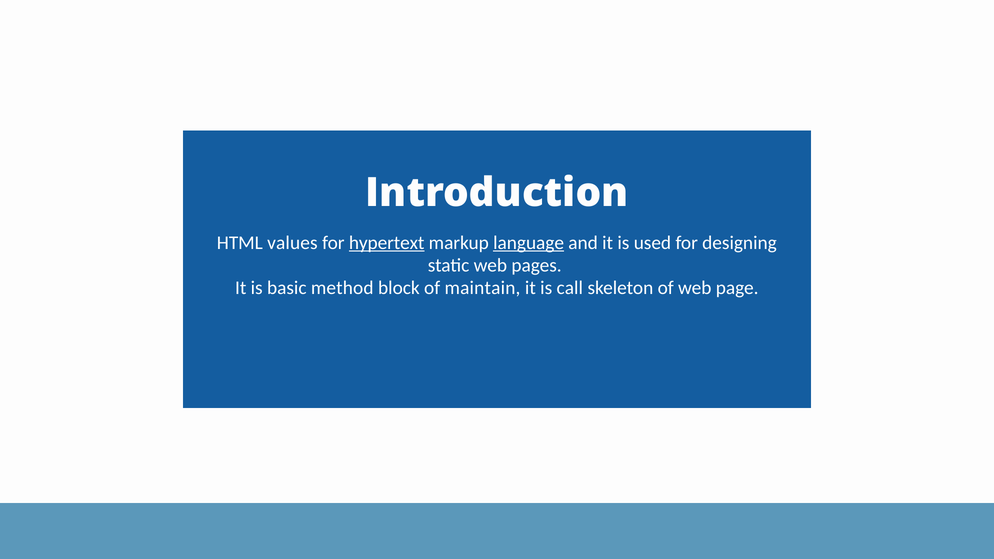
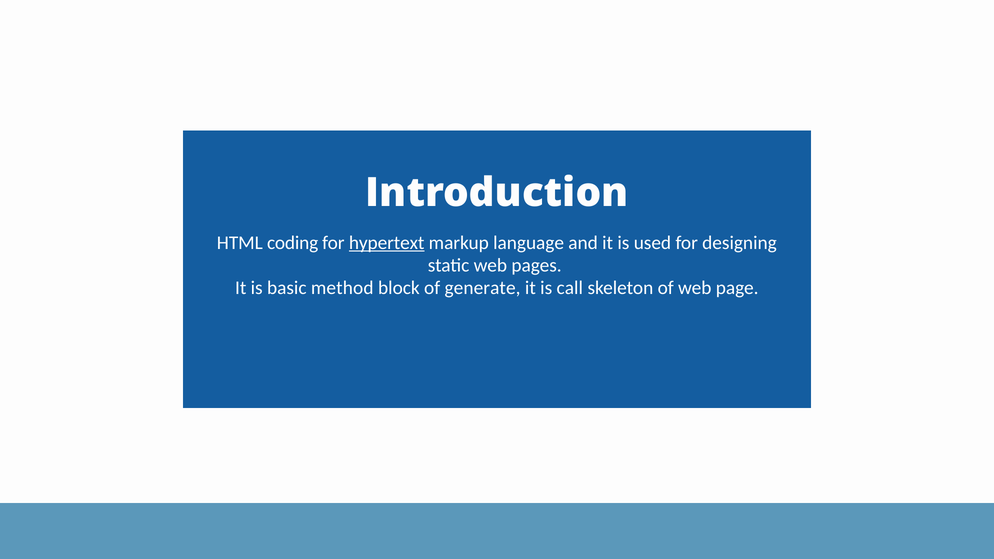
values: values -> coding
language underline: present -> none
maintain: maintain -> generate
